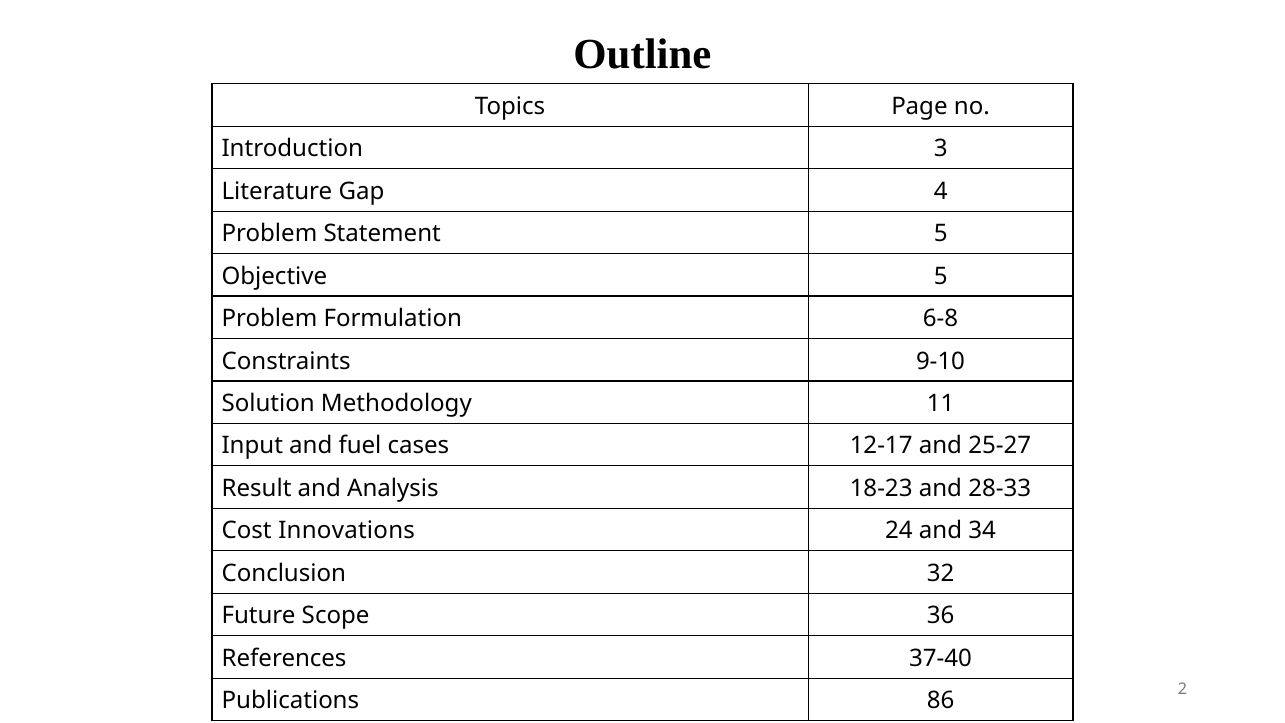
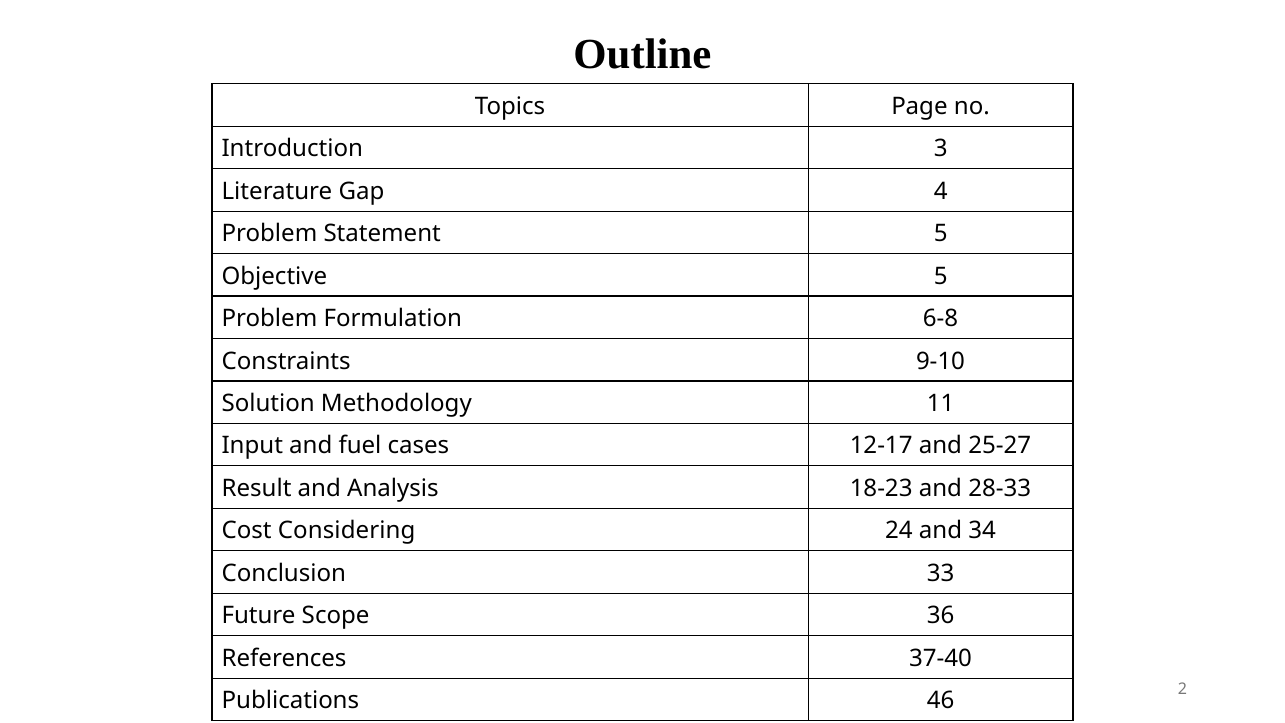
Innovations: Innovations -> Considering
32: 32 -> 33
86: 86 -> 46
